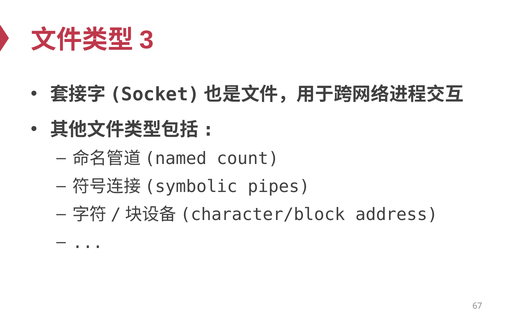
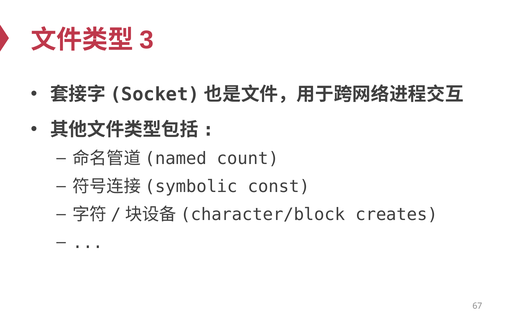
pipes: pipes -> const
address: address -> creates
